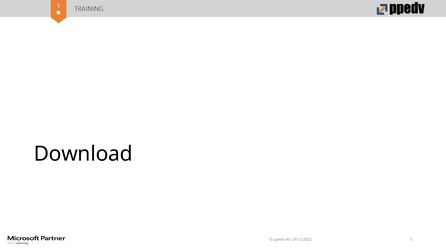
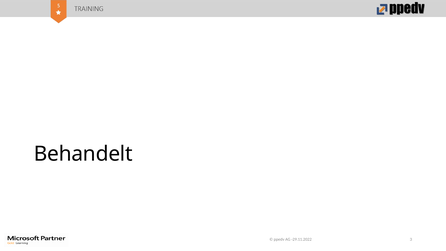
Download: Download -> Behandelt
